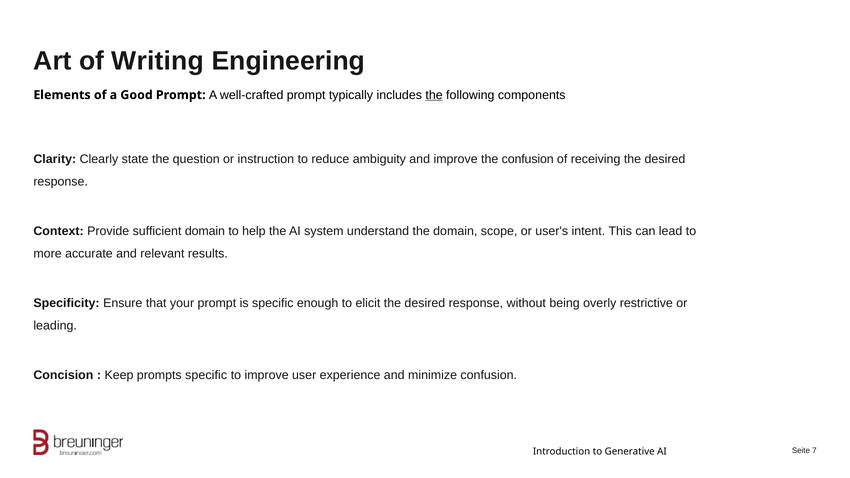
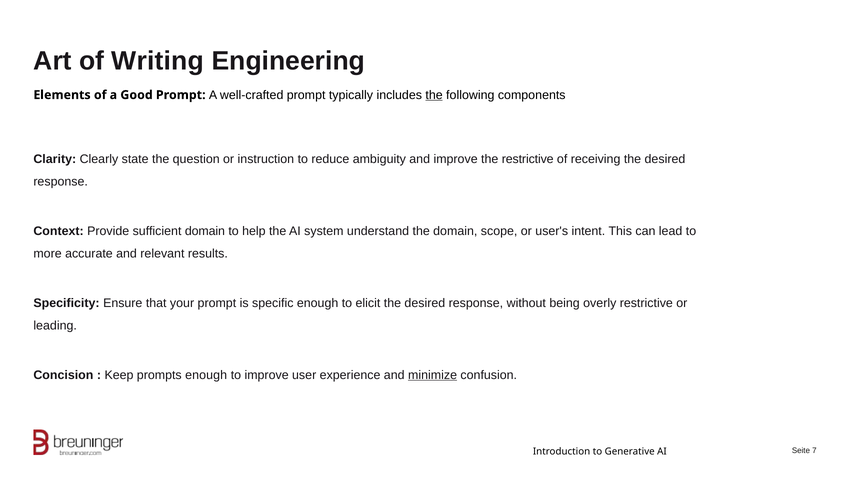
the confusion: confusion -> restrictive
prompts specific: specific -> enough
minimize underline: none -> present
